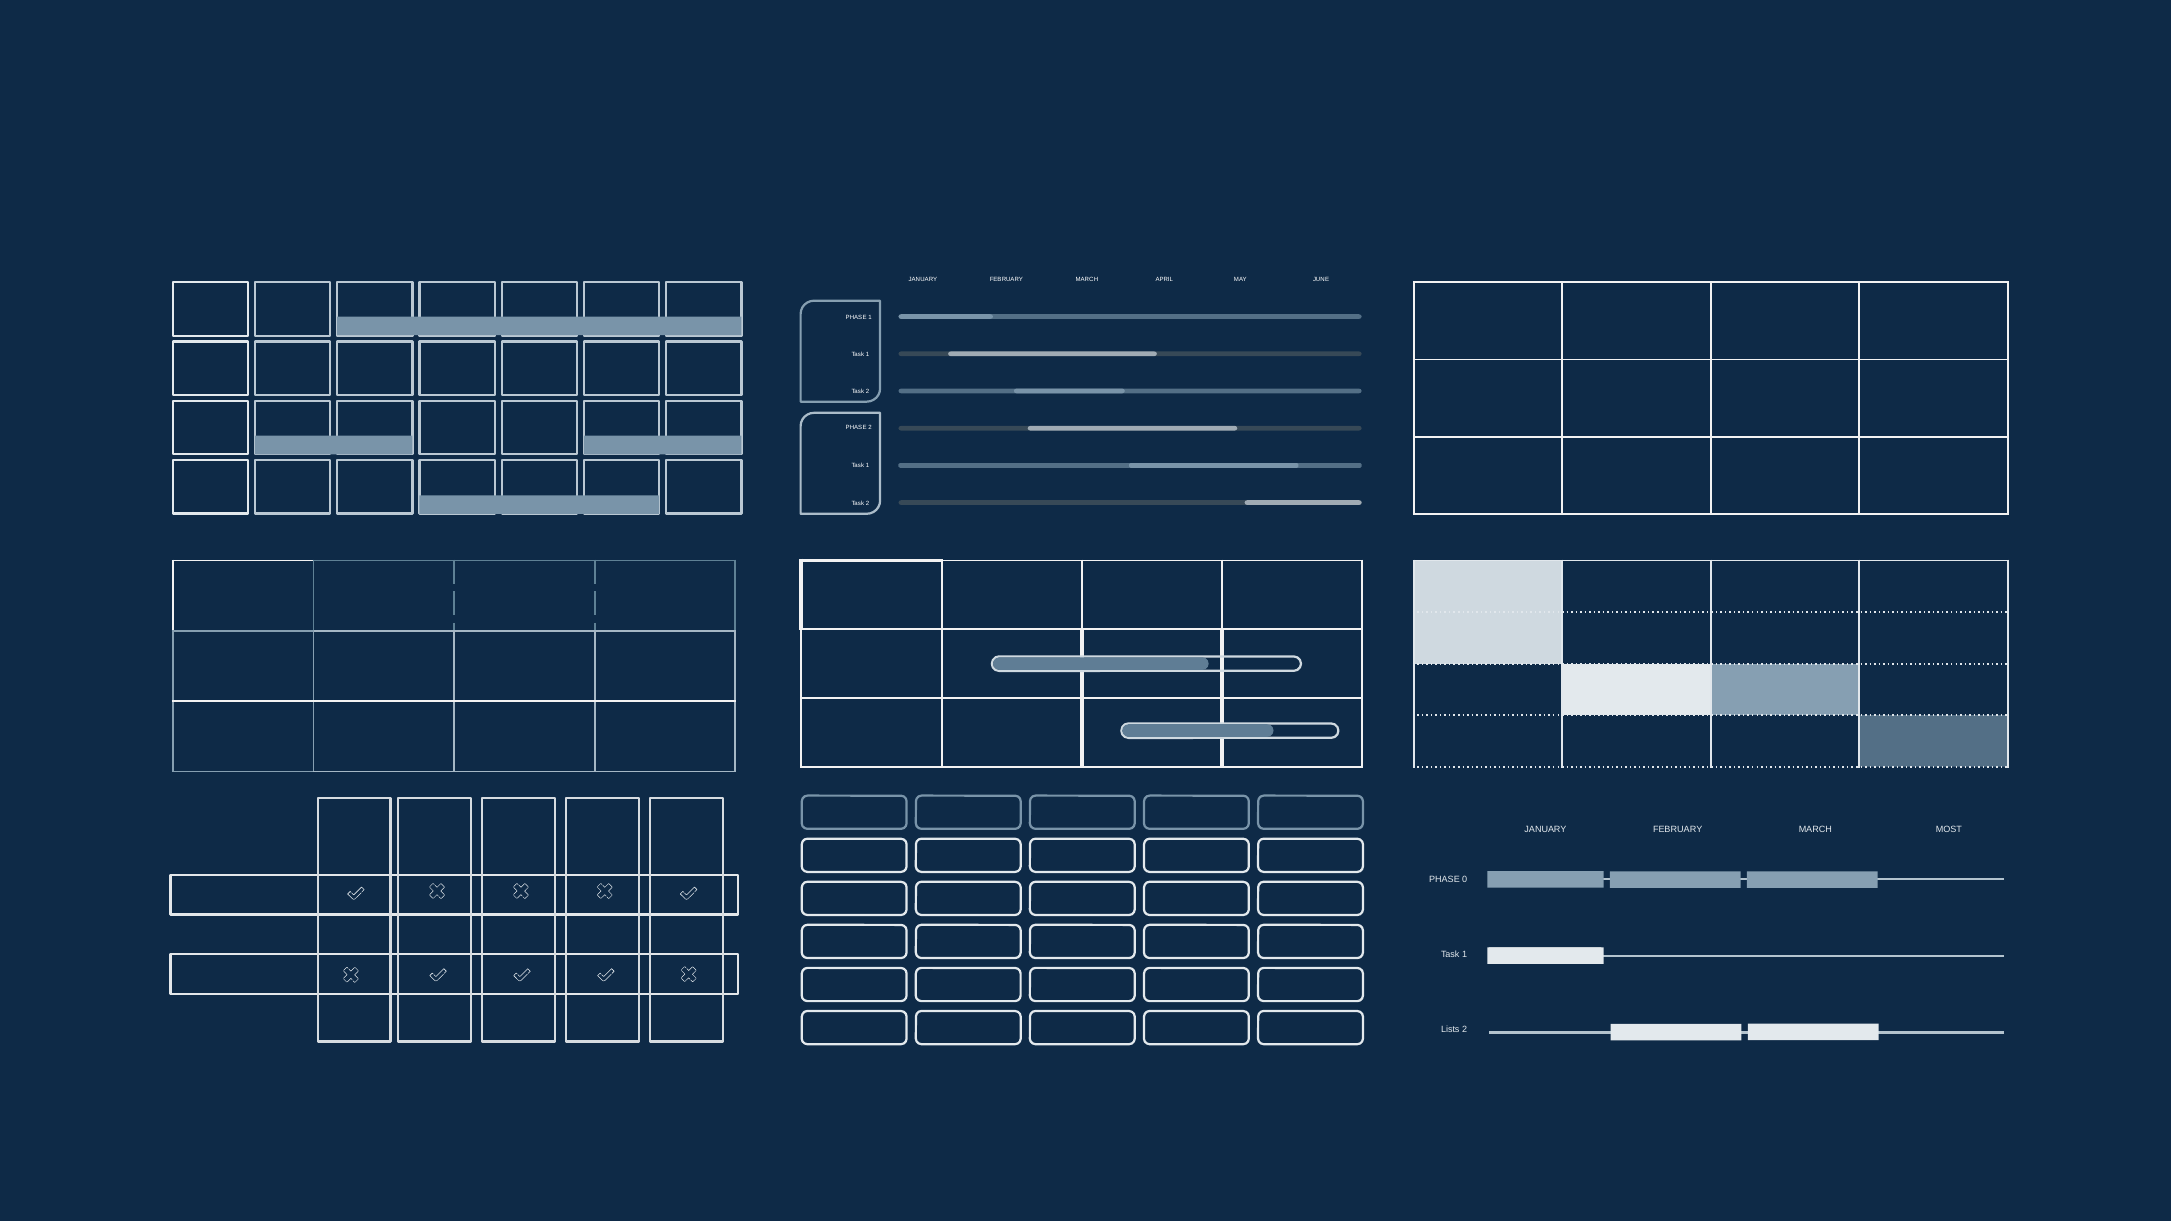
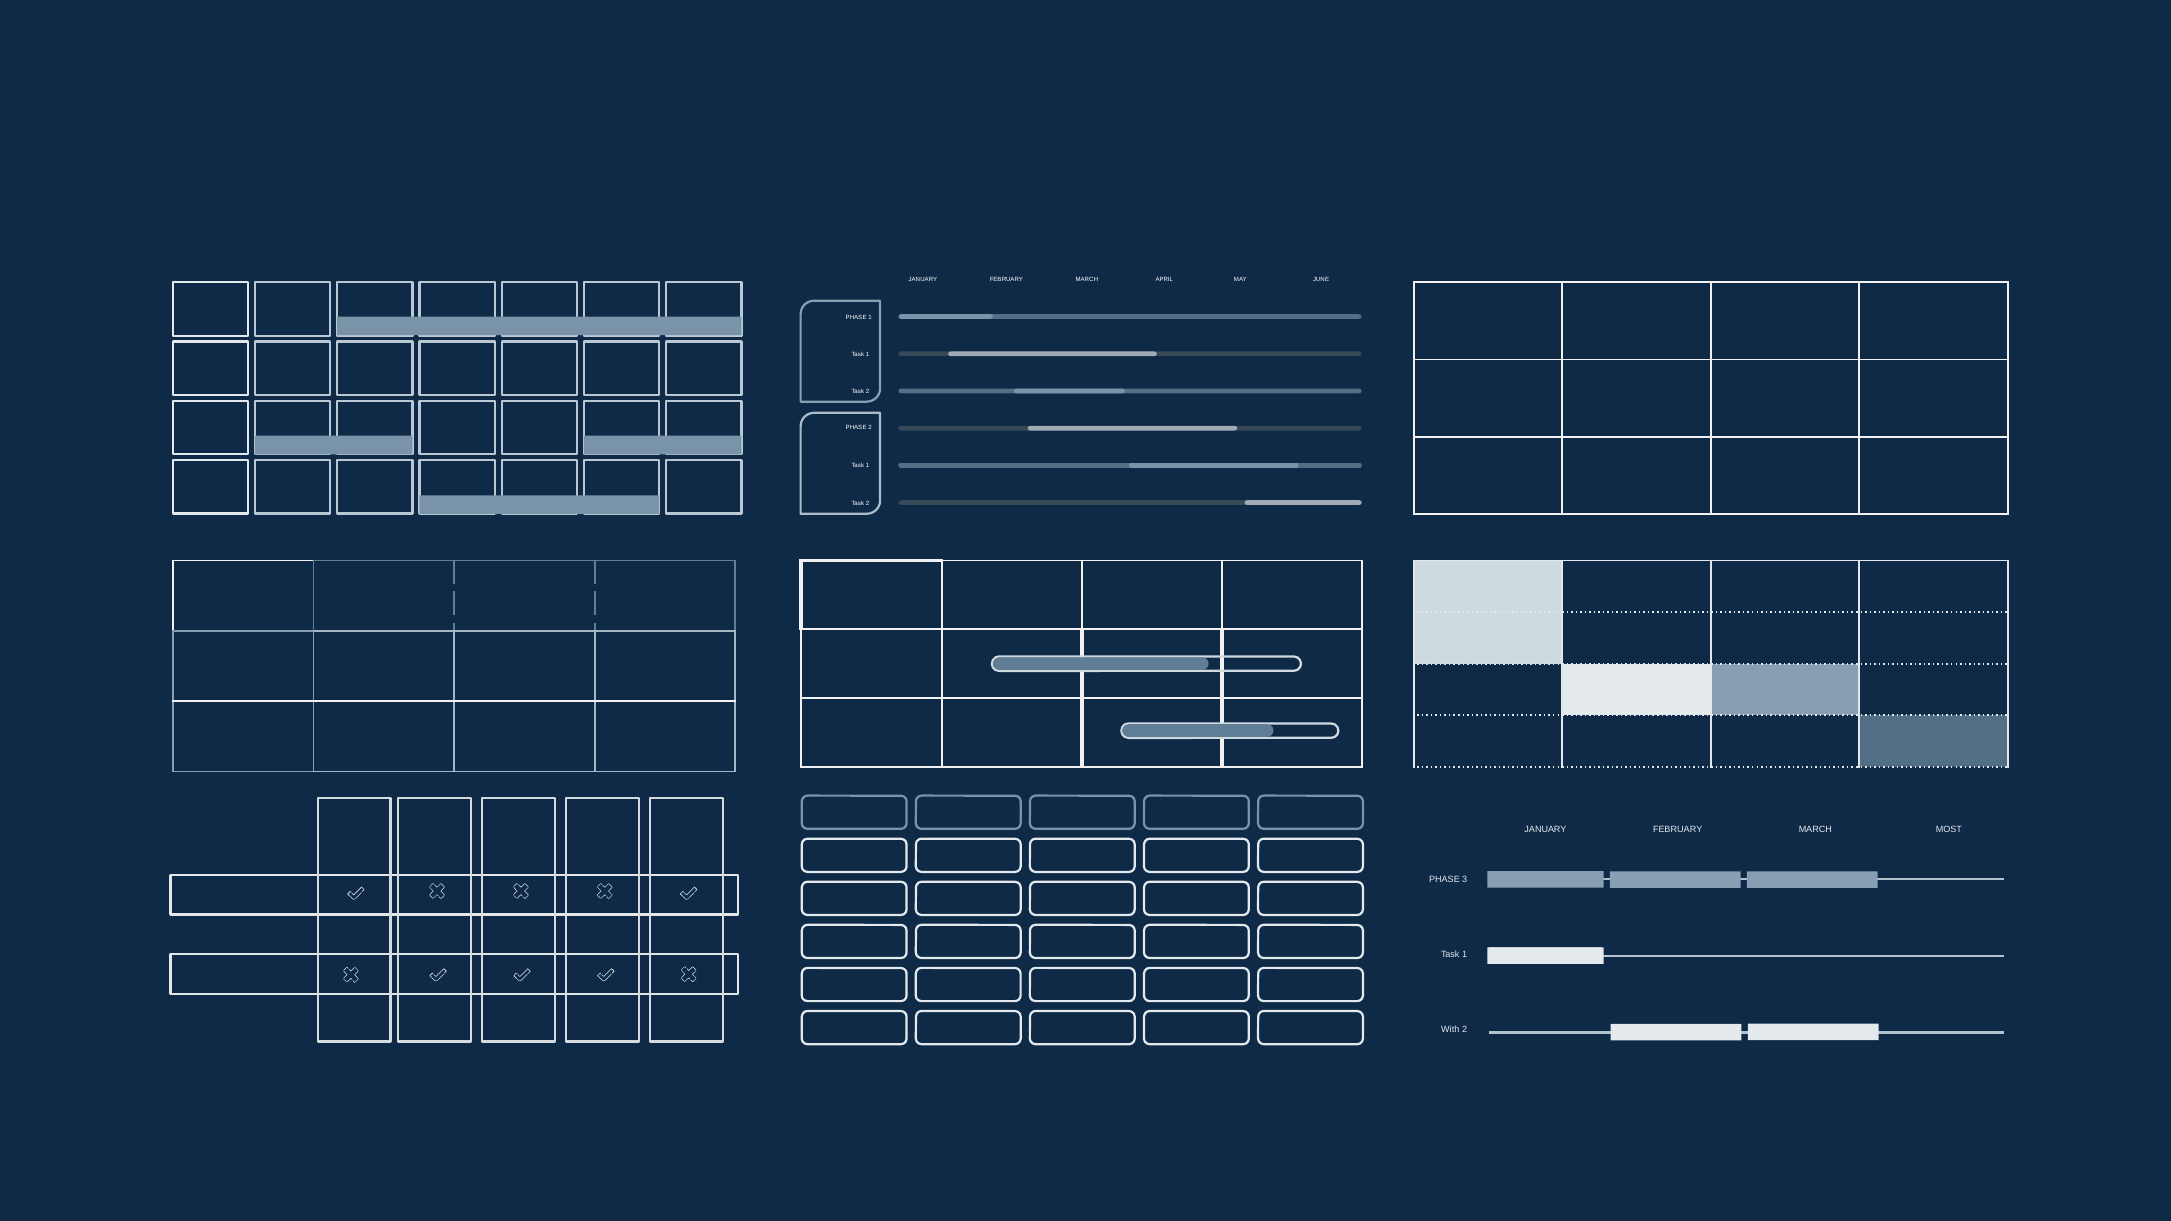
0: 0 -> 3
Lists: Lists -> With
